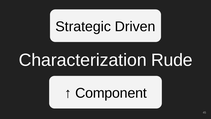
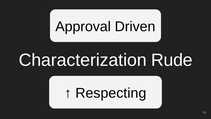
Strategic: Strategic -> Approval
Component: Component -> Respecting
